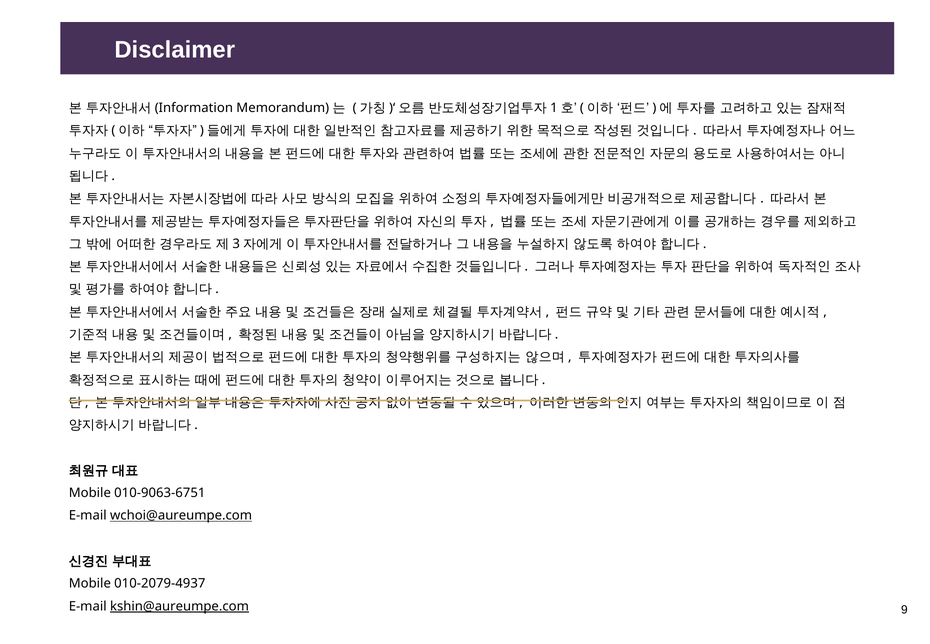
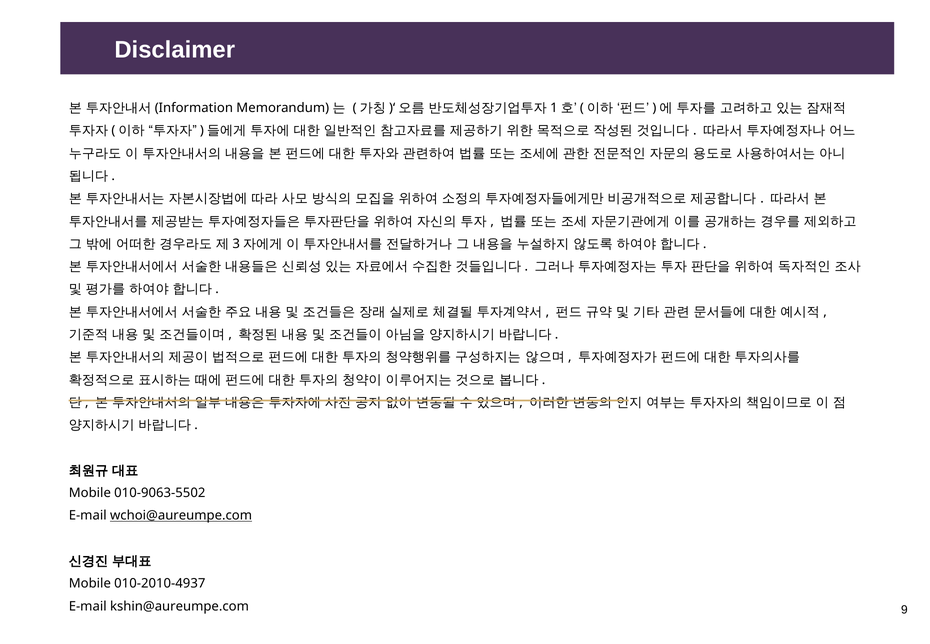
010-9063-6751: 010-9063-6751 -> 010-9063-5502
010-2079-4937: 010-2079-4937 -> 010-2010-4937
kshin@aureumpe.com underline: present -> none
